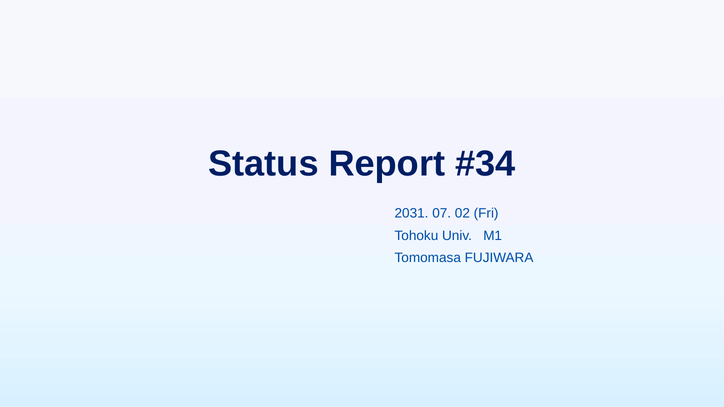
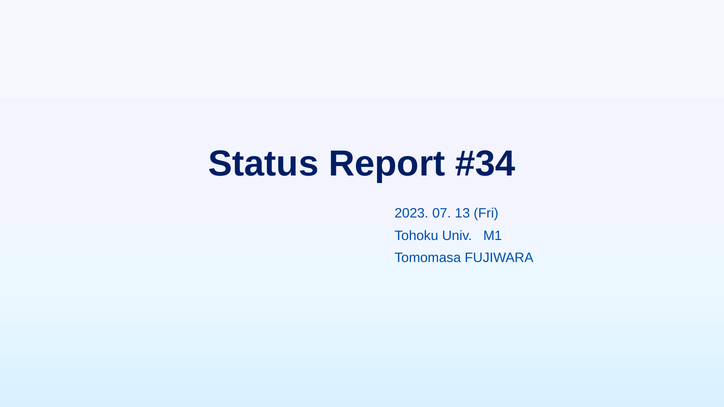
2031: 2031 -> 2023
02: 02 -> 13
